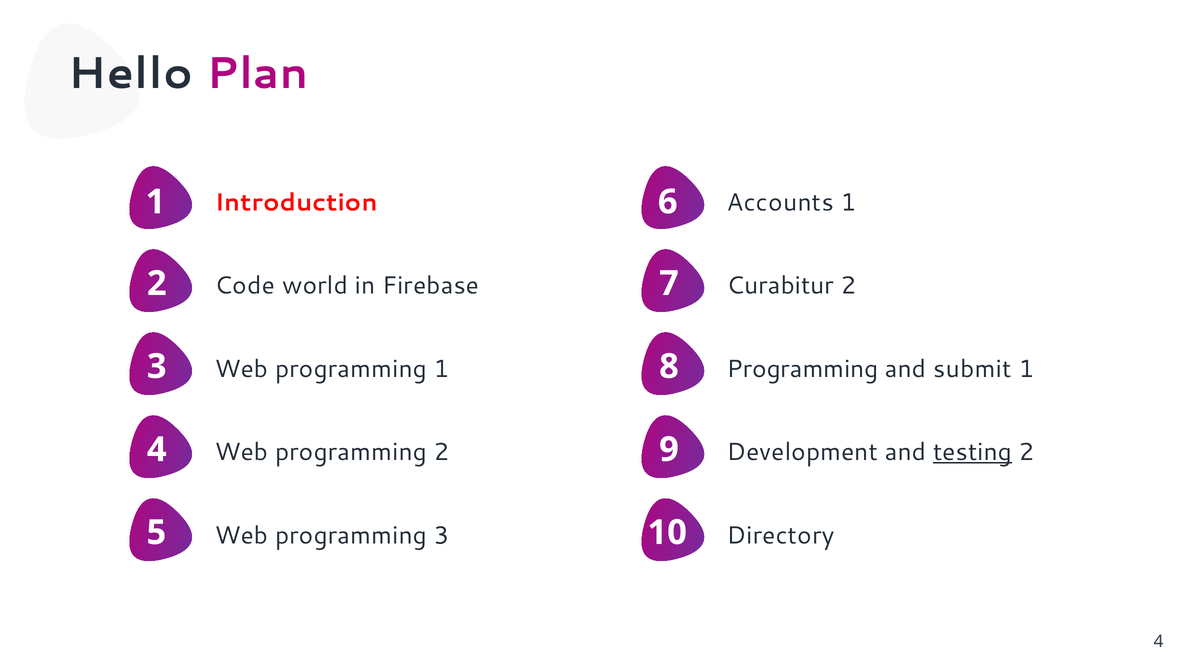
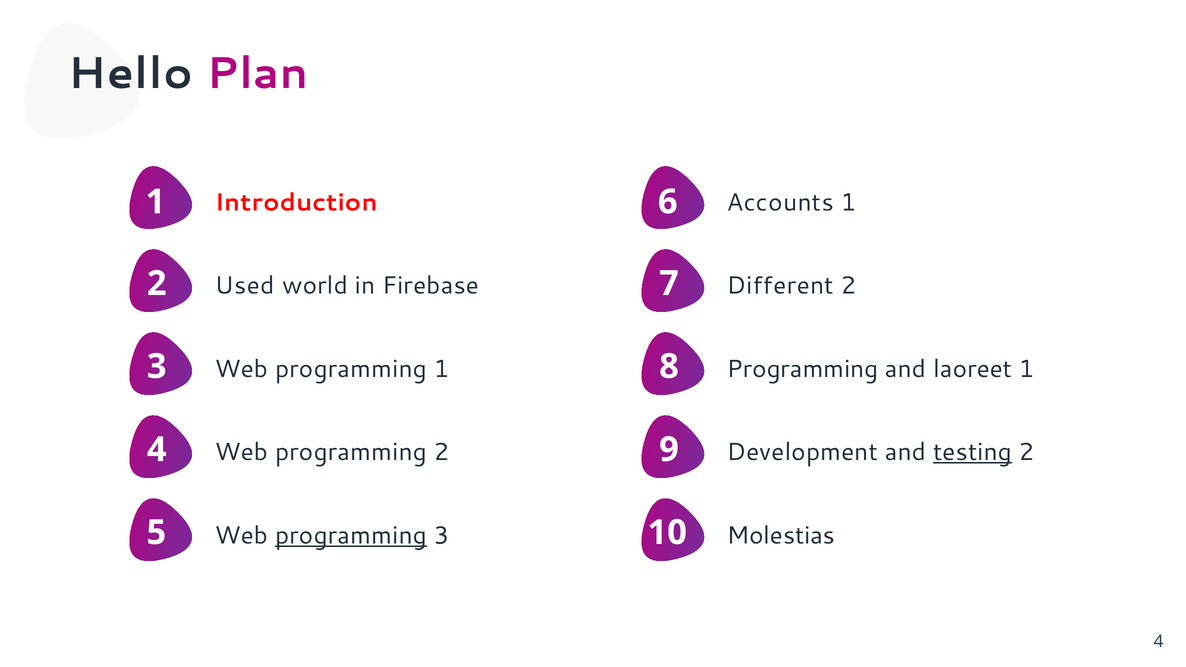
Code: Code -> Used
Curabitur: Curabitur -> Different
submit: submit -> laoreet
programming at (351, 536) underline: none -> present
Directory: Directory -> Molestias
